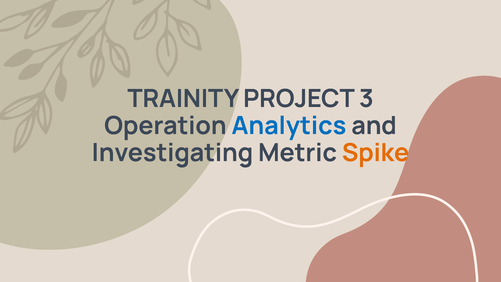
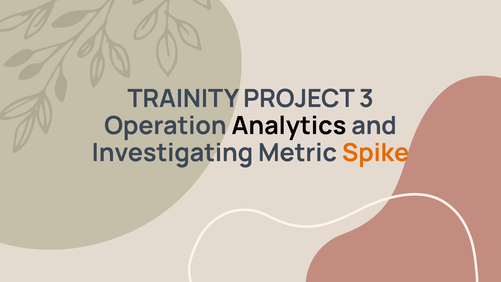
Analytics colour: blue -> black
